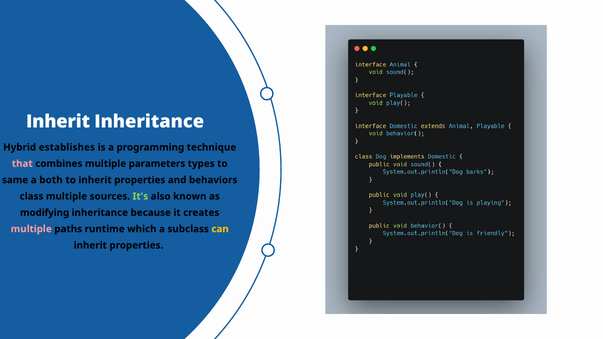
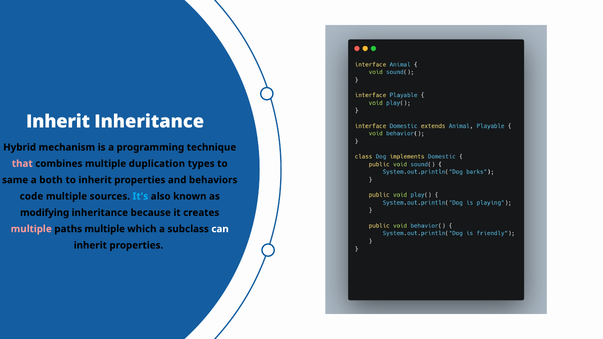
establishes: establishes -> mechanism
parameters: parameters -> duplication
class: class -> code
It's colour: light green -> light blue
paths runtime: runtime -> multiple
can colour: yellow -> white
